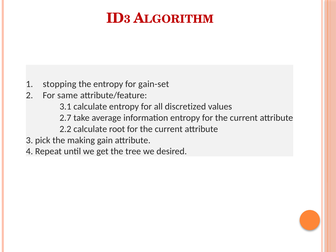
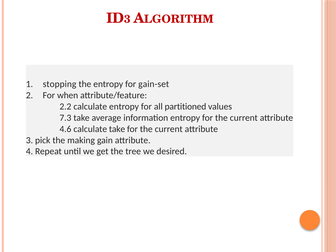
same: same -> when
3.1: 3.1 -> 2.2
discretized: discretized -> partitioned
2.7: 2.7 -> 7.3
2.2: 2.2 -> 4.6
calculate root: root -> take
